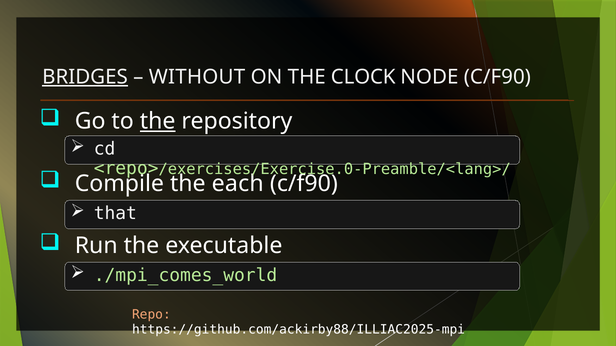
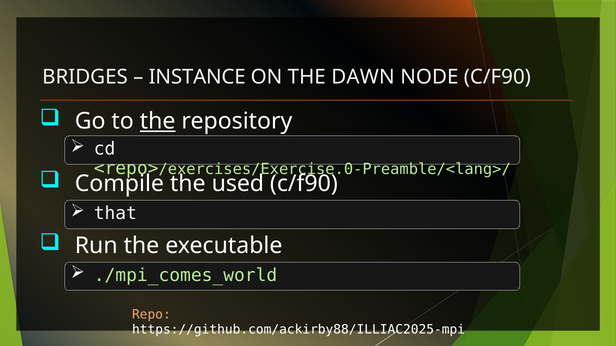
BRIDGES underline: present -> none
WITHOUT: WITHOUT -> INSTANCE
CLOCK: CLOCK -> DAWN
each: each -> used
